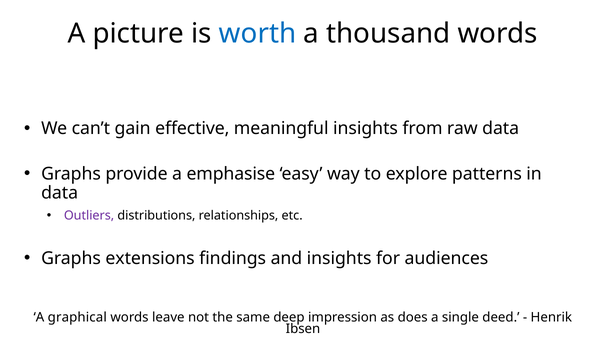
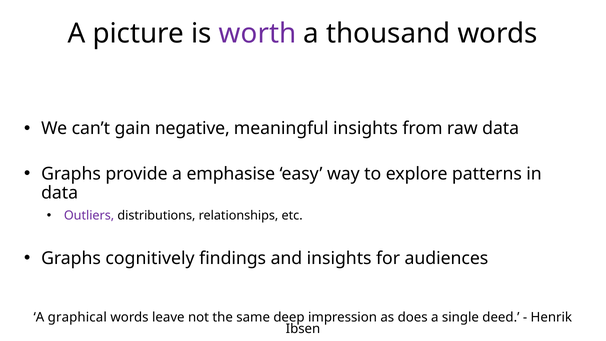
worth colour: blue -> purple
effective: effective -> negative
extensions: extensions -> cognitively
